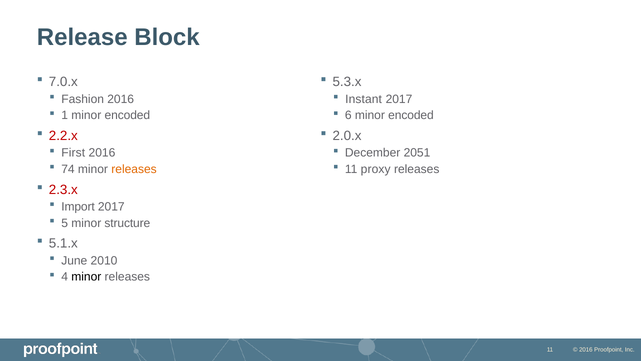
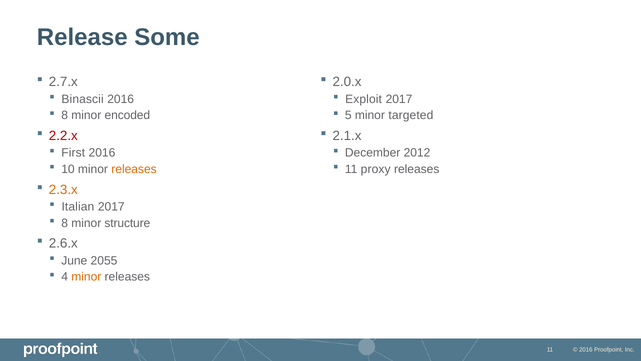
Block: Block -> Some
7.0.x: 7.0.x -> 2.7.x
5.3.x: 5.3.x -> 2.0.x
Fashion: Fashion -> Binascii
Instant: Instant -> Exploit
1 at (65, 115): 1 -> 8
6: 6 -> 5
encoded at (411, 115): encoded -> targeted
2.0.x: 2.0.x -> 2.1.x
2051: 2051 -> 2012
74: 74 -> 10
2.3.x colour: red -> orange
Import: Import -> Italian
5 at (65, 223): 5 -> 8
5.1.x: 5.1.x -> 2.6.x
2010: 2010 -> 2055
minor at (86, 277) colour: black -> orange
